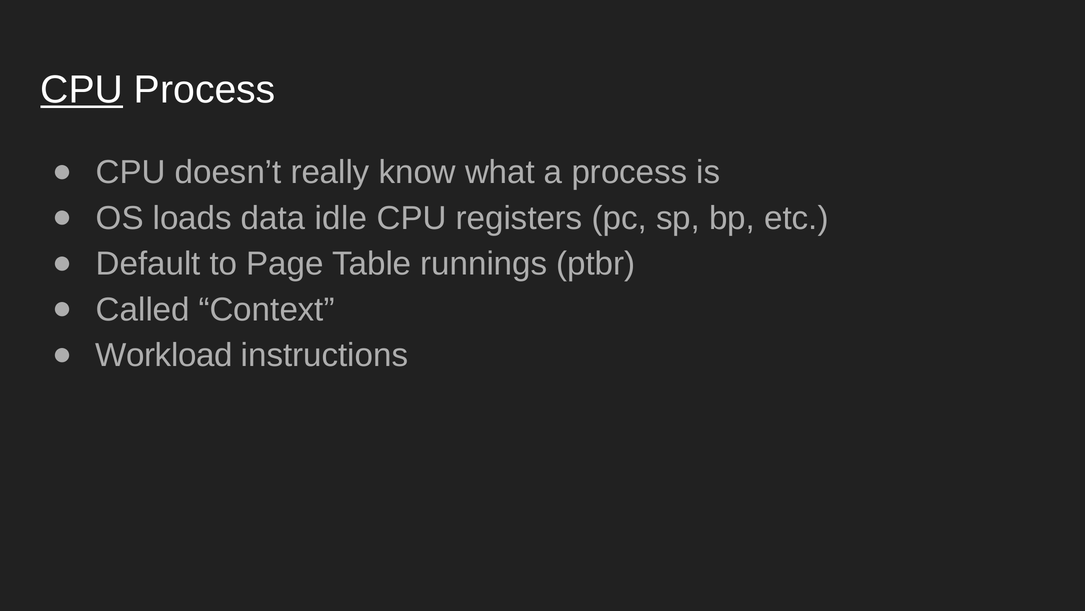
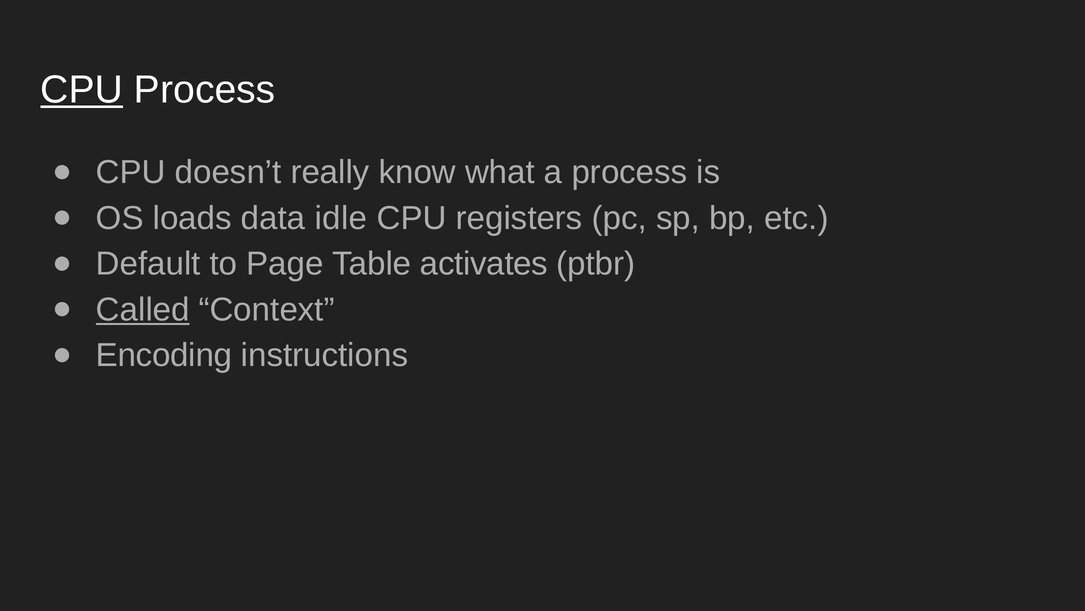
runnings: runnings -> activates
Called underline: none -> present
Workload: Workload -> Encoding
